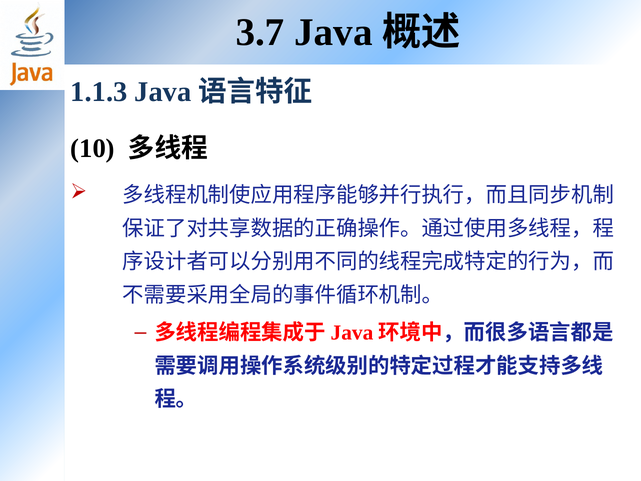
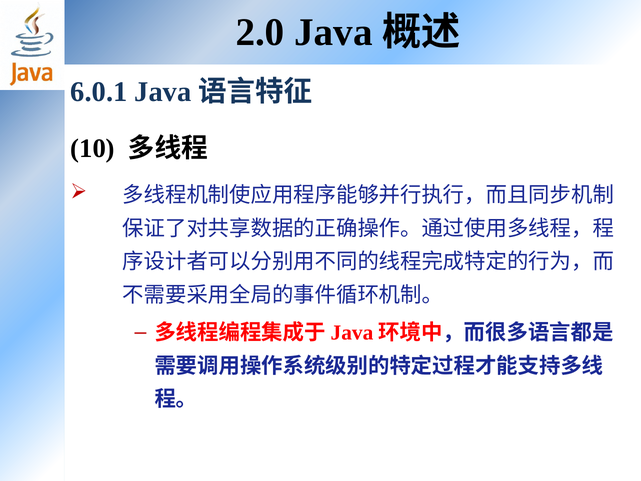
3.7: 3.7 -> 2.0
1.1.3: 1.1.3 -> 6.0.1
